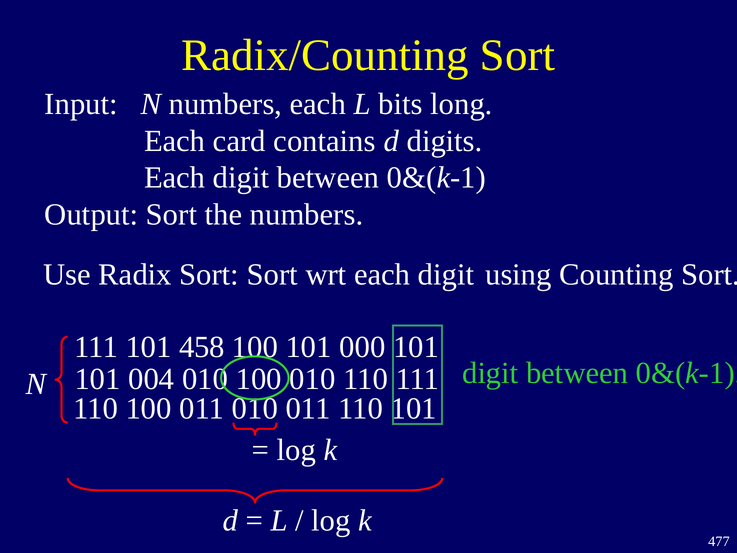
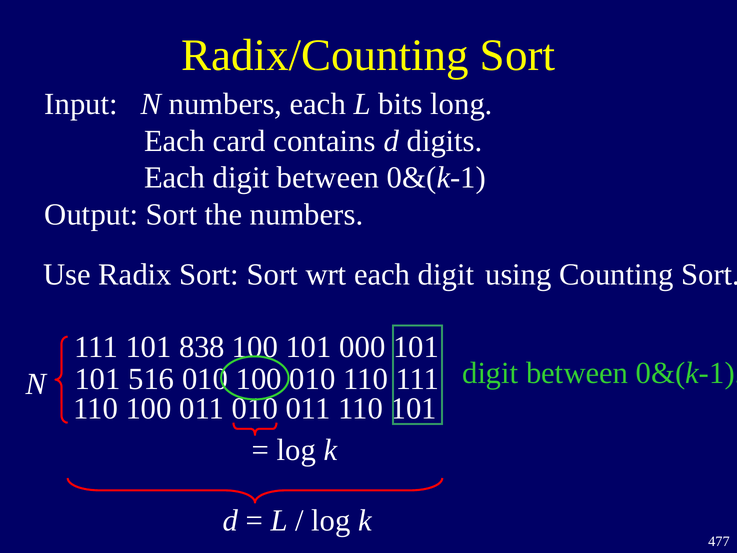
458: 458 -> 838
004: 004 -> 516
